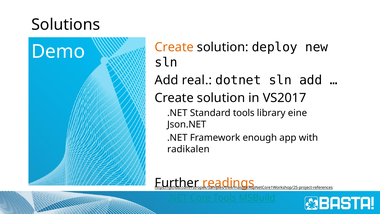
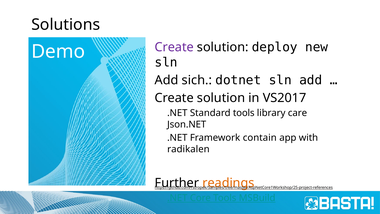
Create at (174, 47) colour: orange -> purple
real: real -> sich
eine: eine -> care
enough: enough -> contain
